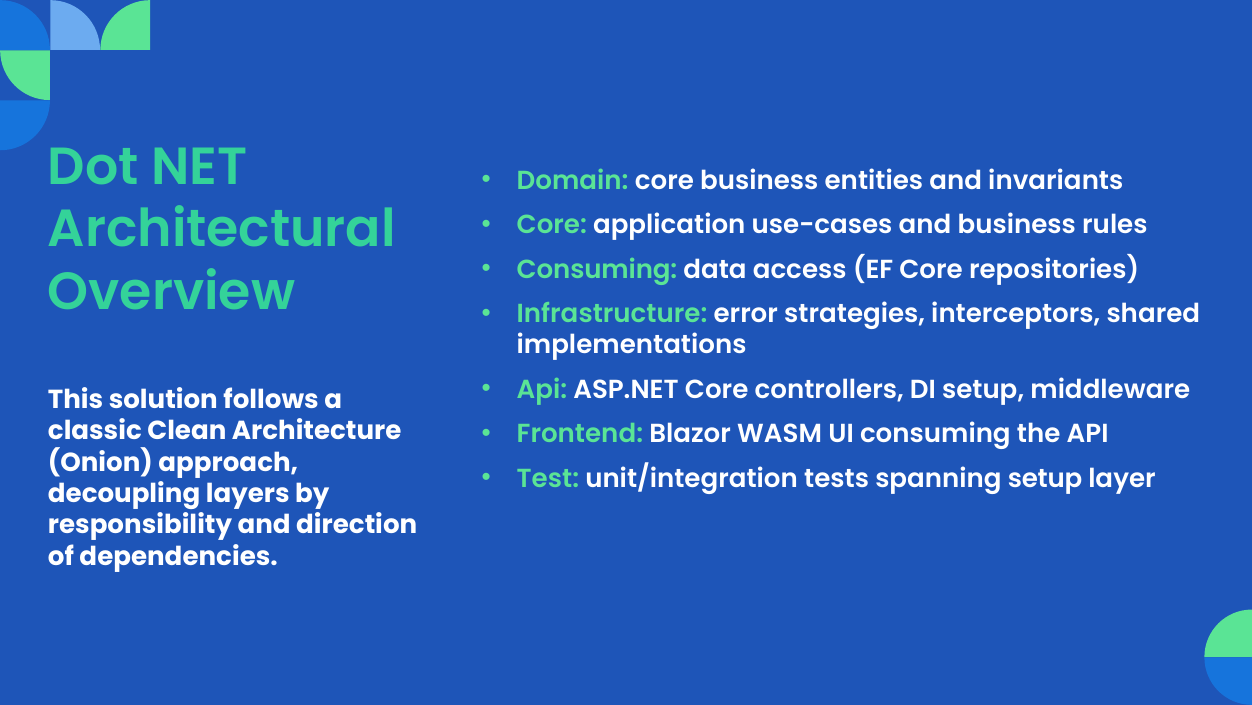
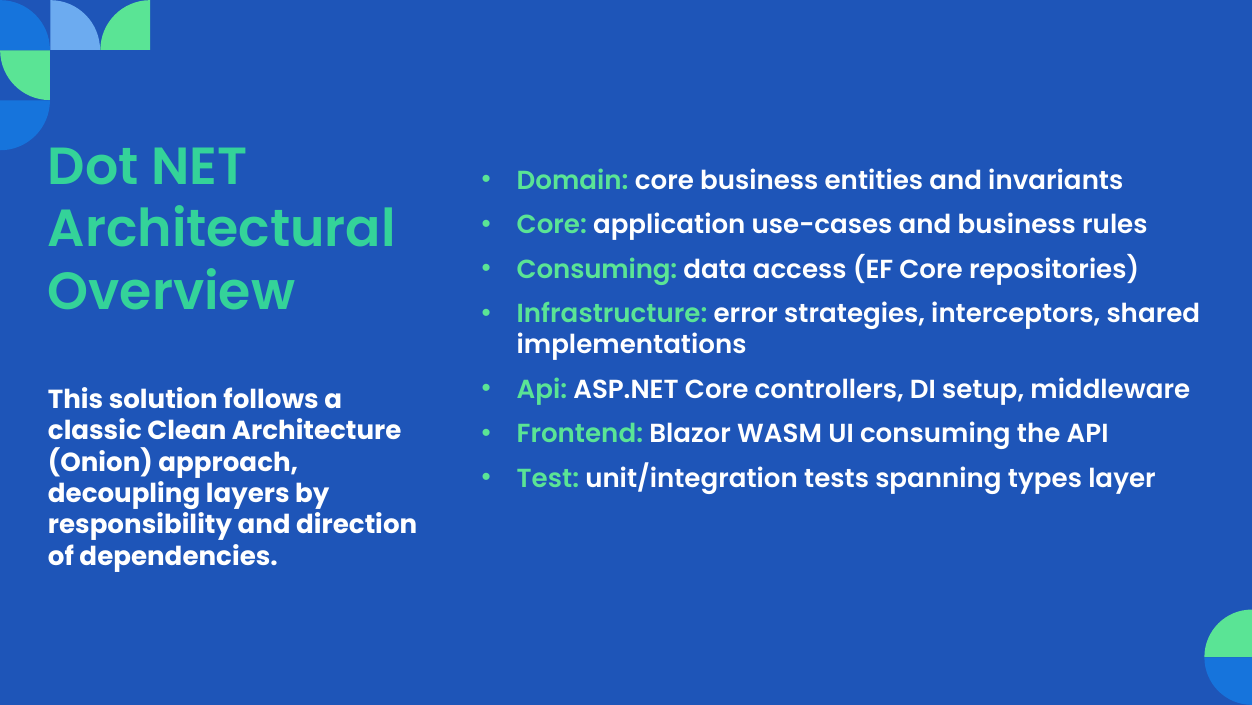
spanning setup: setup -> types
